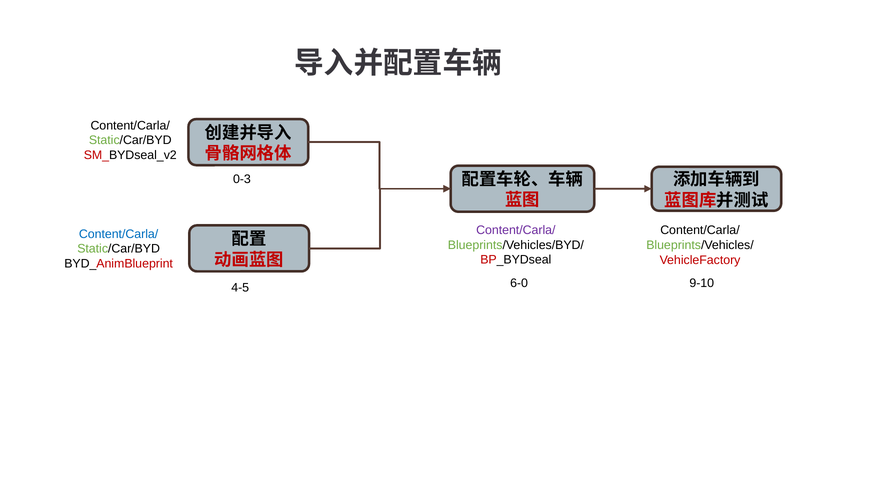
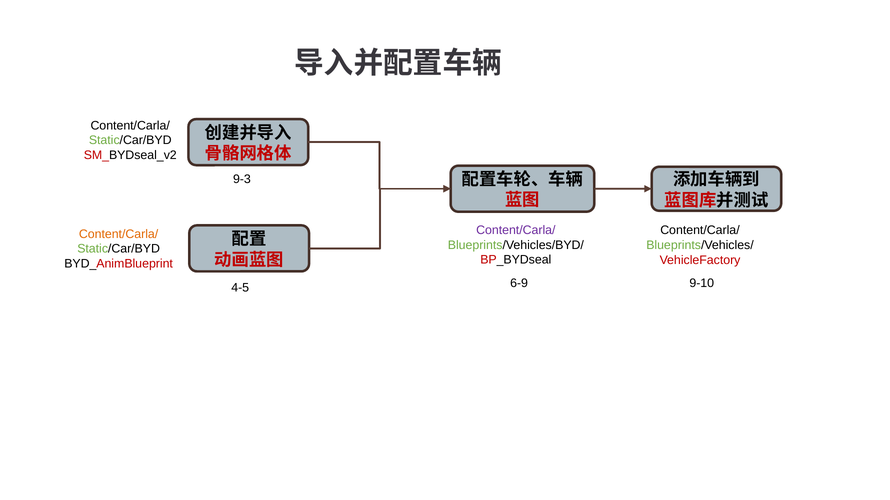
0-3: 0-3 -> 9-3
Content/Carla/ at (119, 234) colour: blue -> orange
6-0: 6-0 -> 6-9
